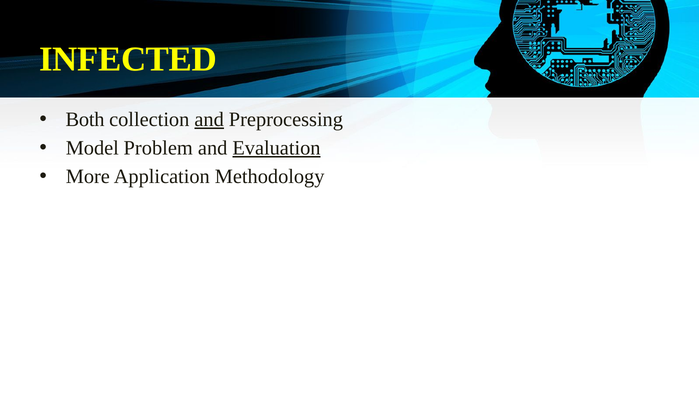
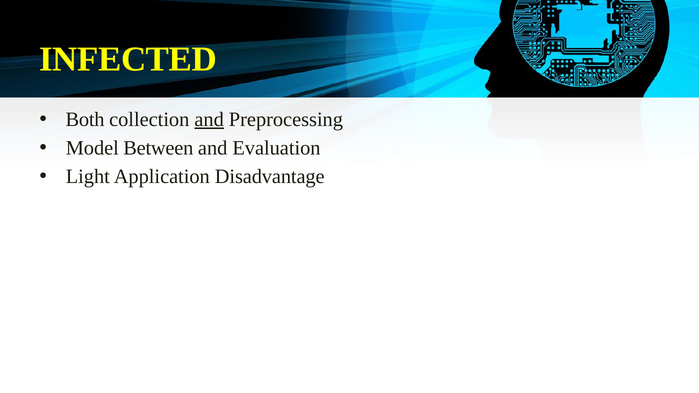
Problem: Problem -> Between
Evaluation underline: present -> none
More: More -> Light
Methodology: Methodology -> Disadvantage
